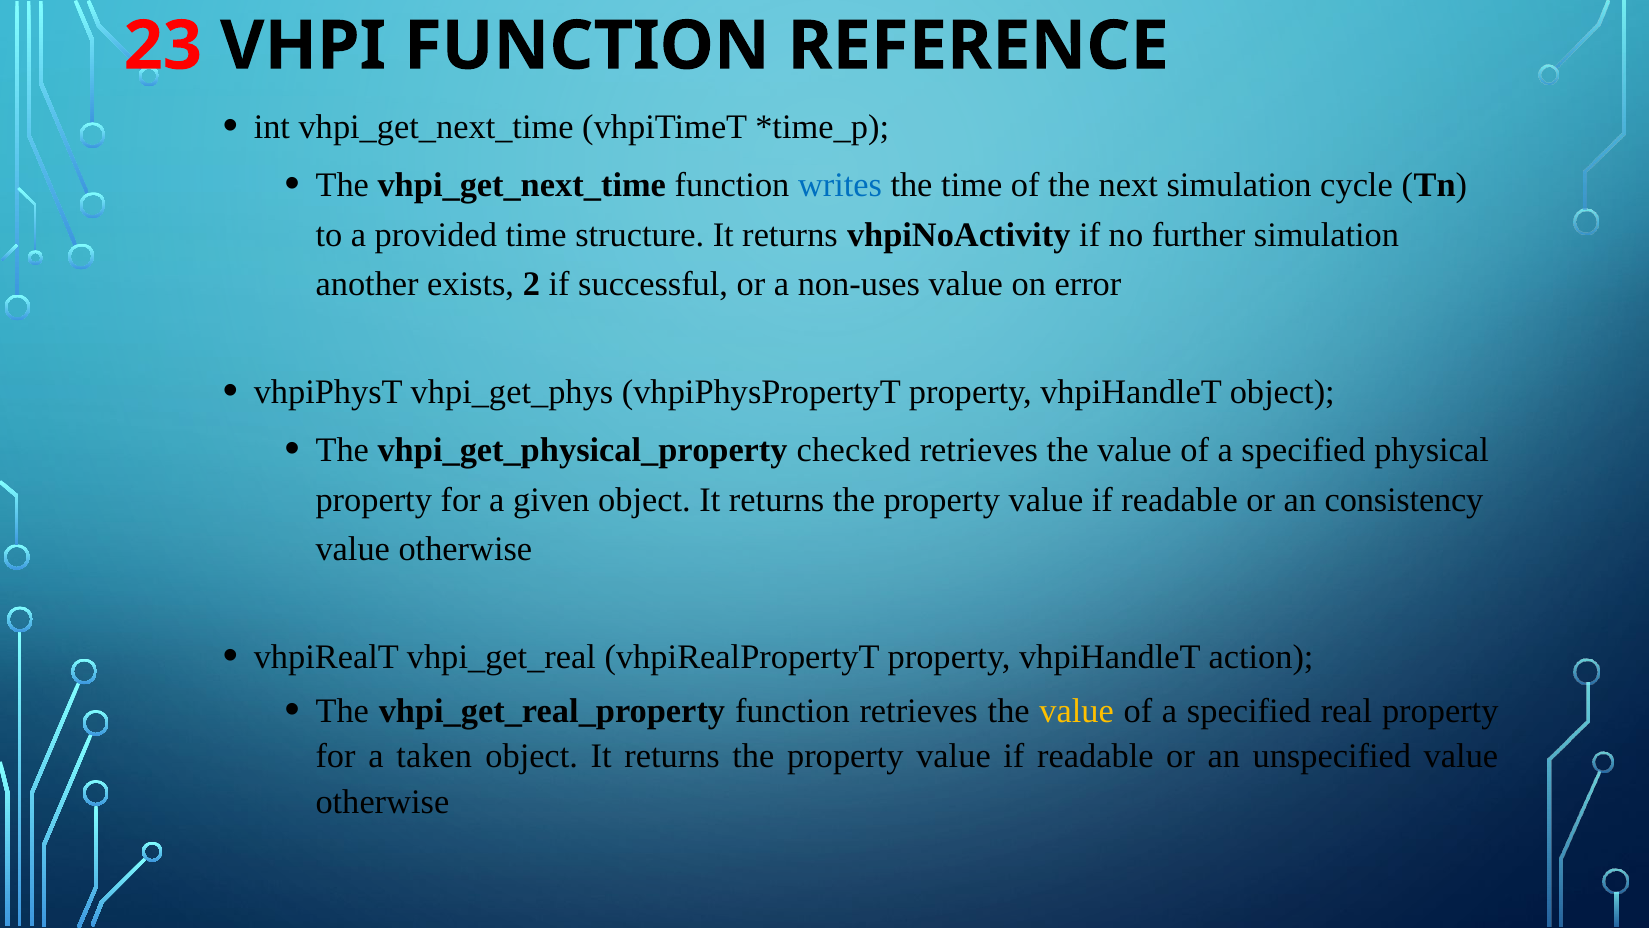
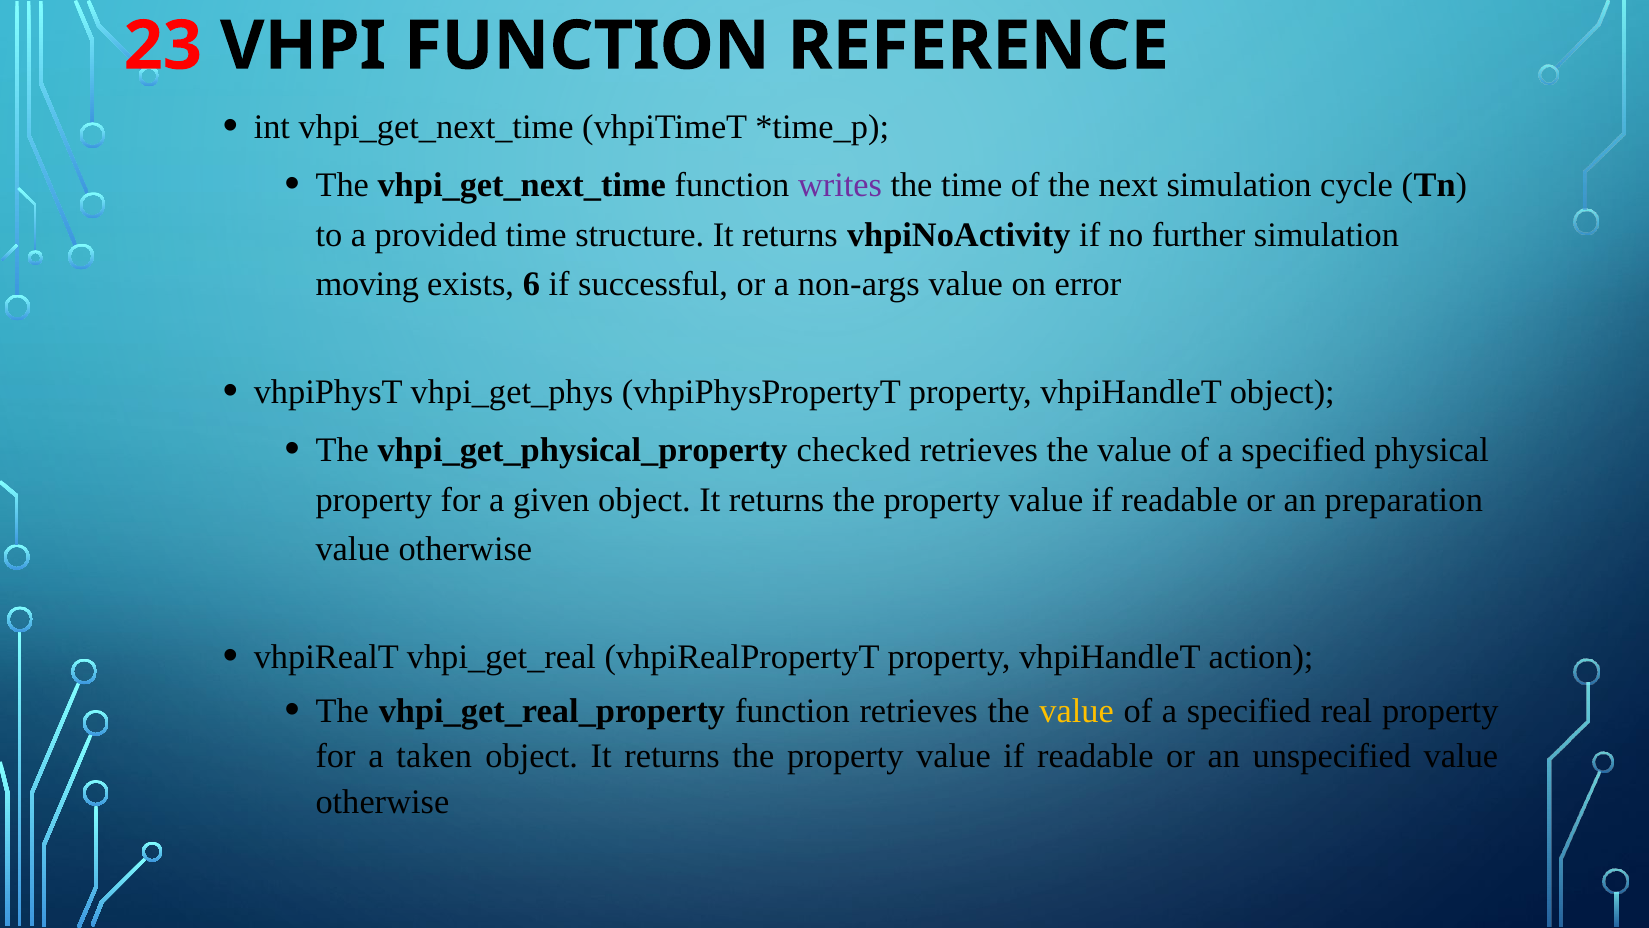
writes colour: blue -> purple
another: another -> moving
2: 2 -> 6
non-uses: non-uses -> non-args
consistency: consistency -> preparation
